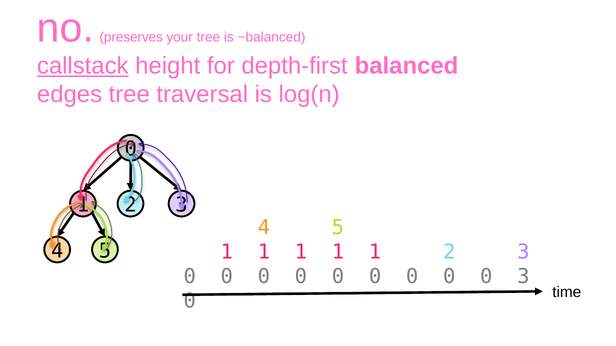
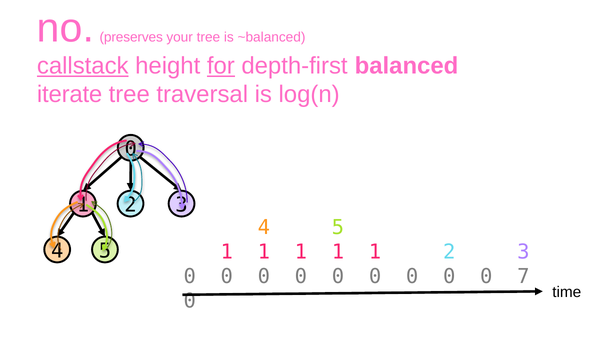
for underline: none -> present
edges: edges -> iterate
0 3: 3 -> 7
